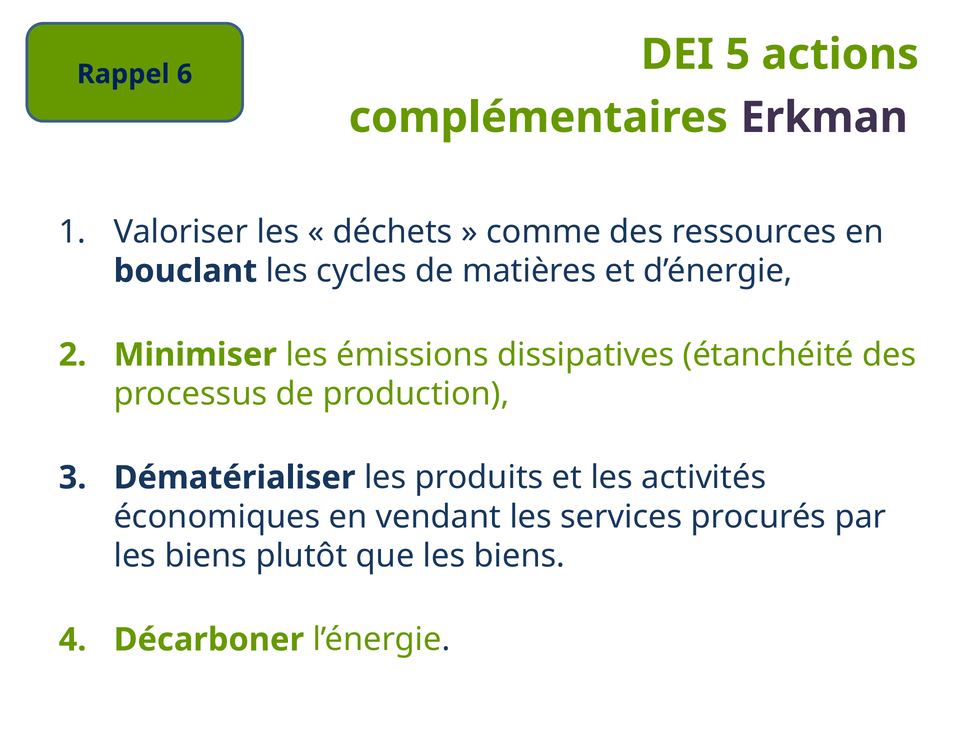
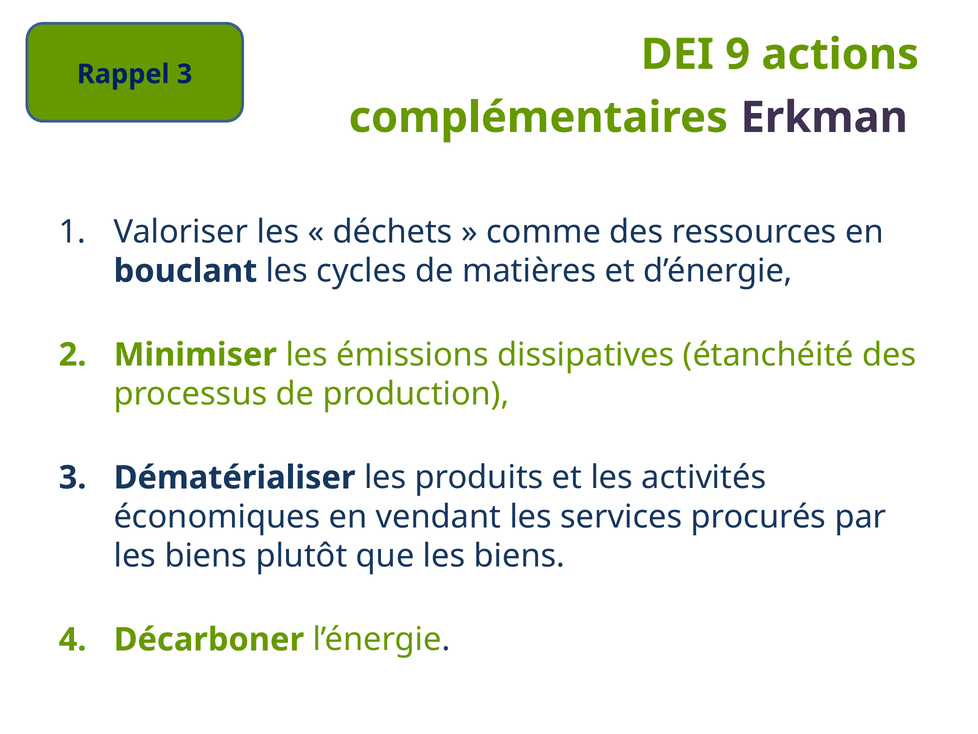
5: 5 -> 9
Rappel 6: 6 -> 3
